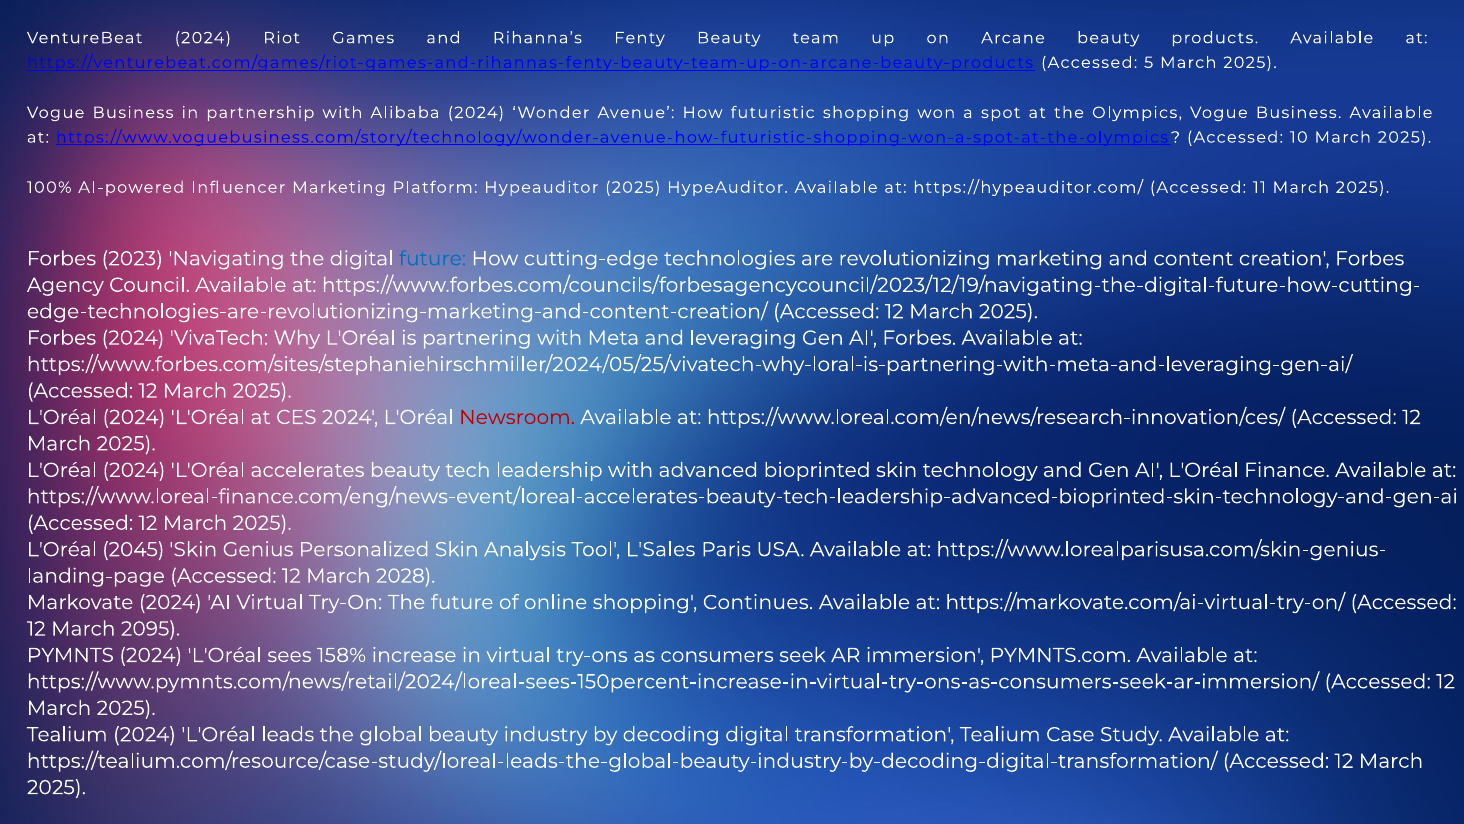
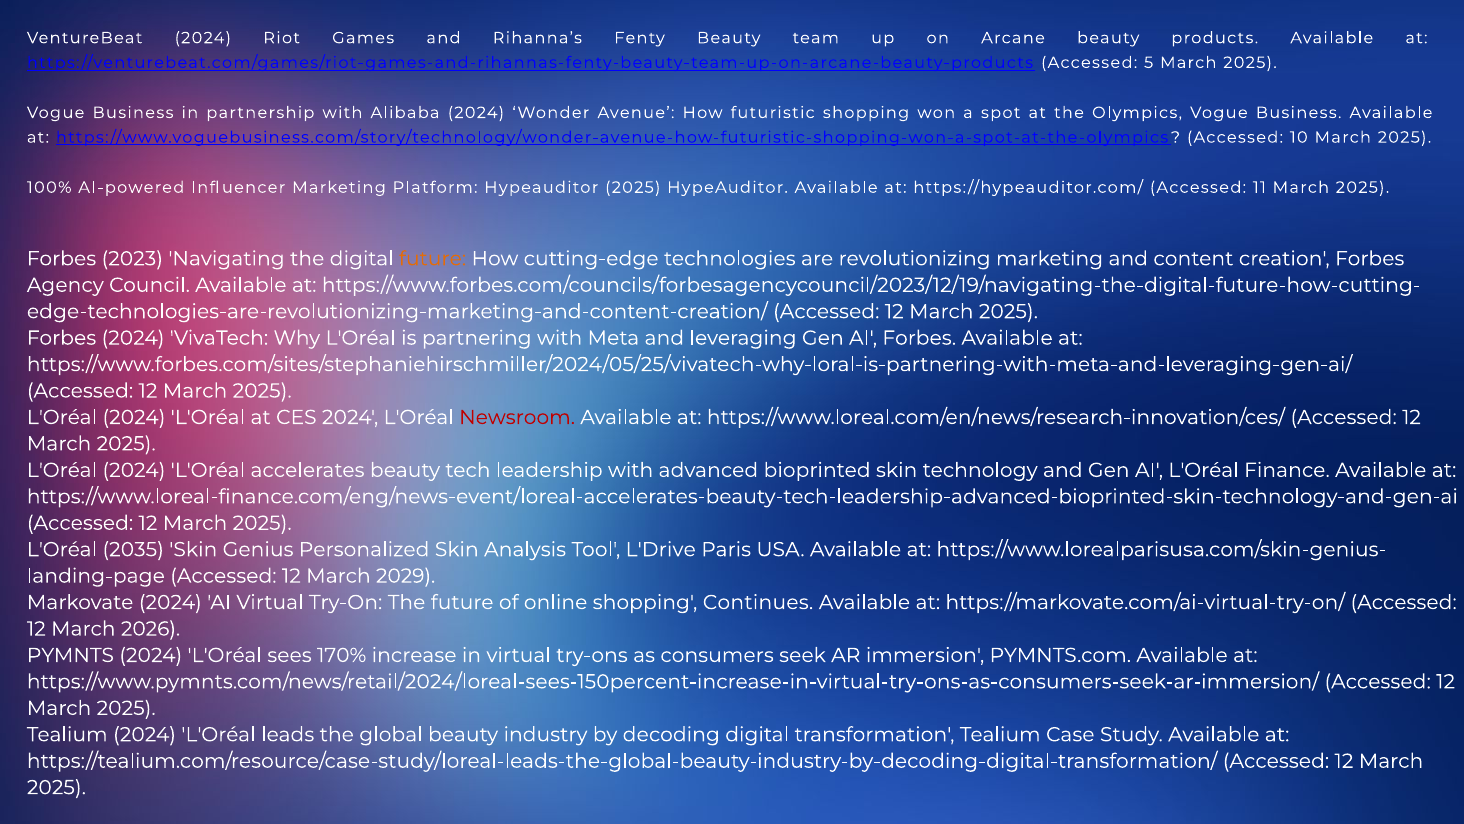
future at (433, 259) colour: blue -> orange
2045: 2045 -> 2035
L'Sales: L'Sales -> L'Drive
2028: 2028 -> 2029
2095: 2095 -> 2026
158%: 158% -> 170%
